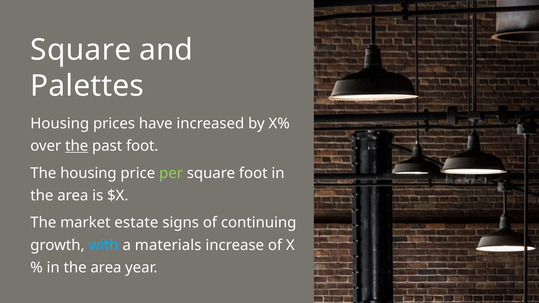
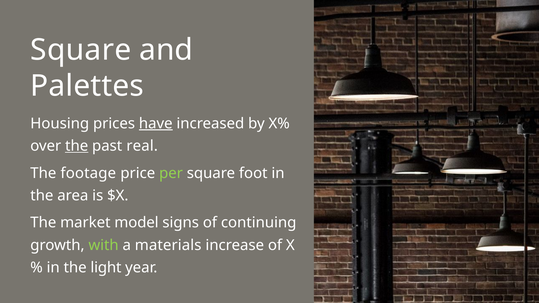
have underline: none -> present
past foot: foot -> real
The housing: housing -> footage
estate: estate -> model
with colour: light blue -> light green
area at (106, 268): area -> light
